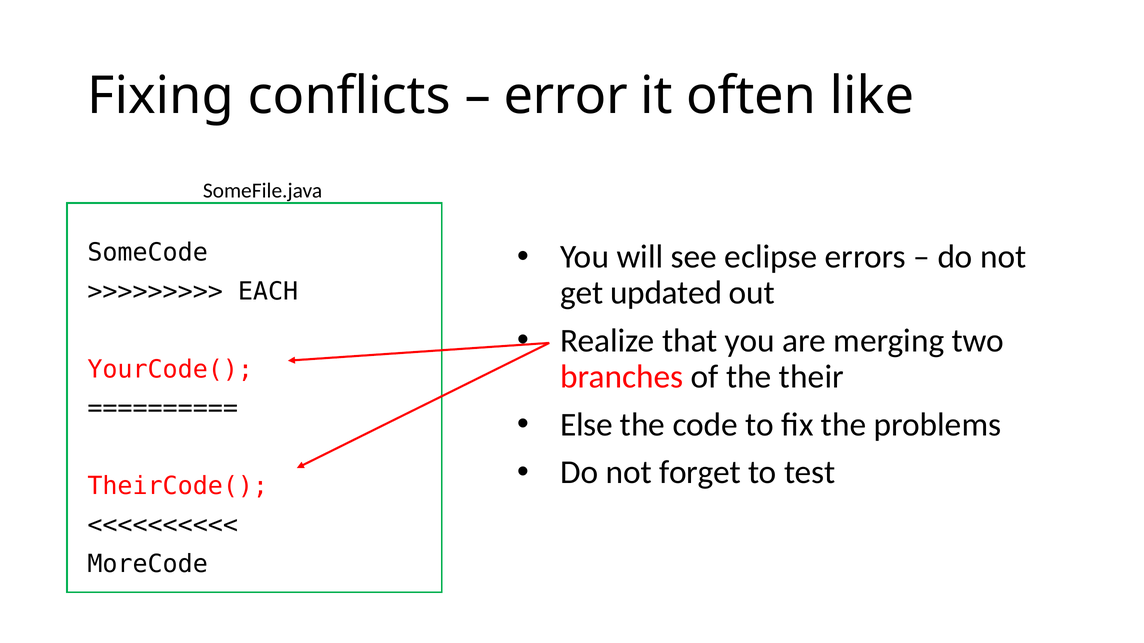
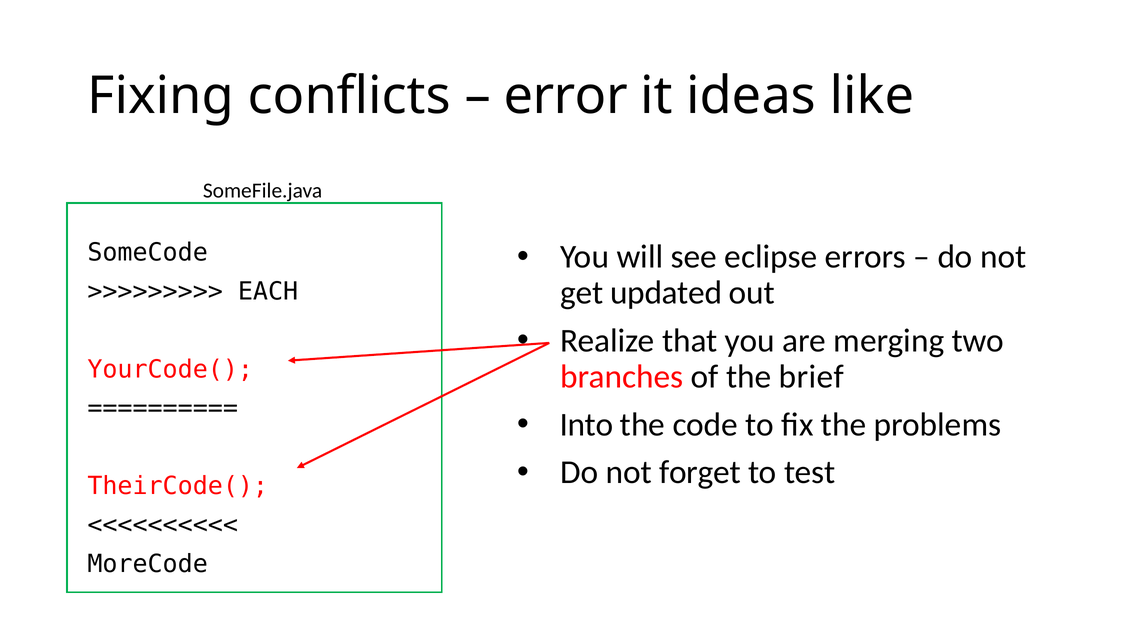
often: often -> ideas
their: their -> brief
Else: Else -> Into
